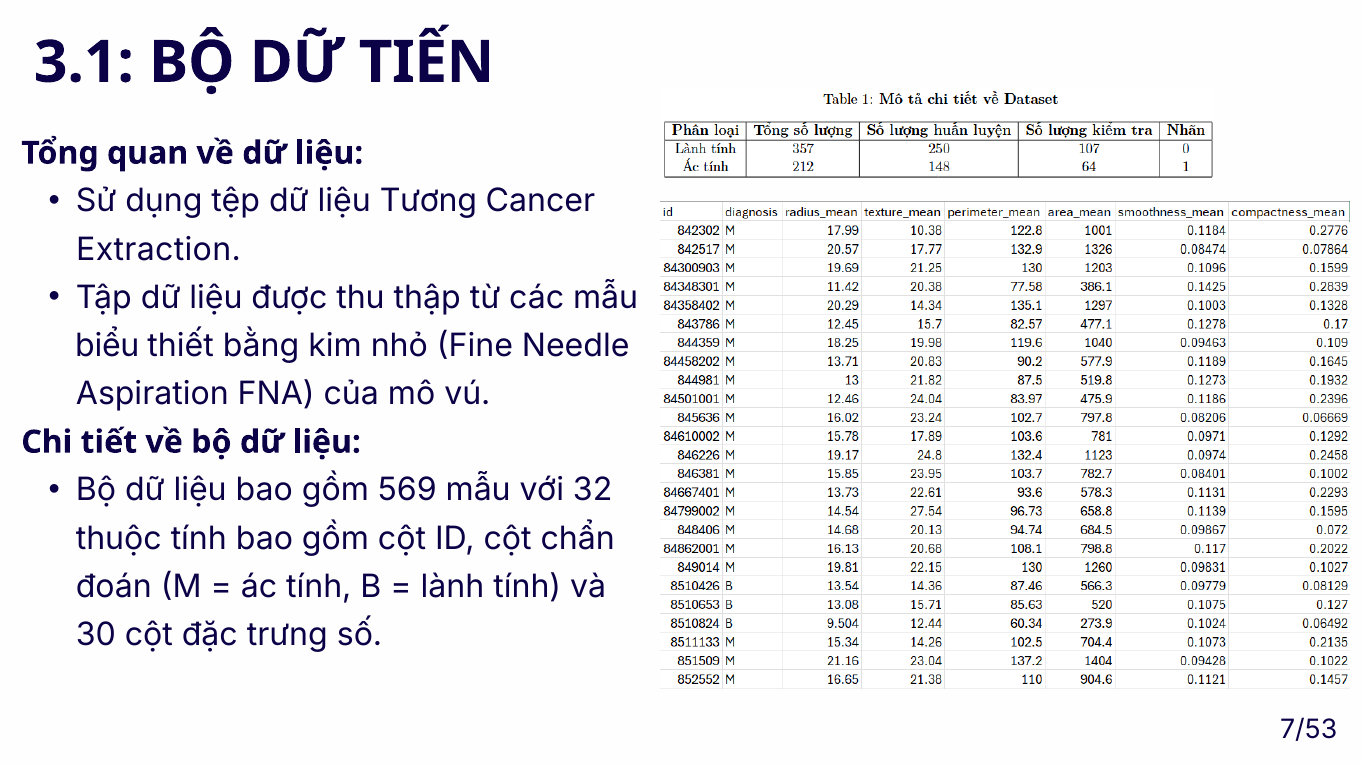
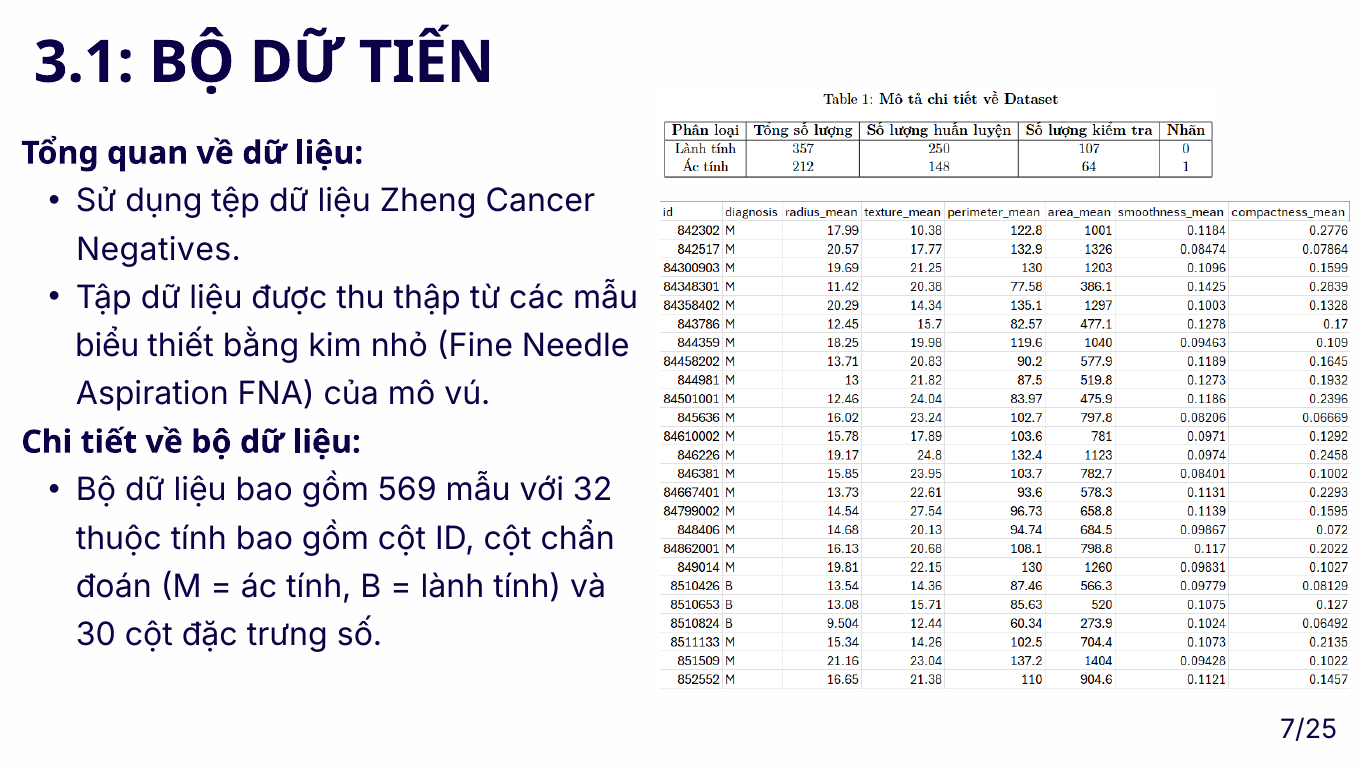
Tương: Tương -> Zheng
Extraction: Extraction -> Negatives
7/53: 7/53 -> 7/25
